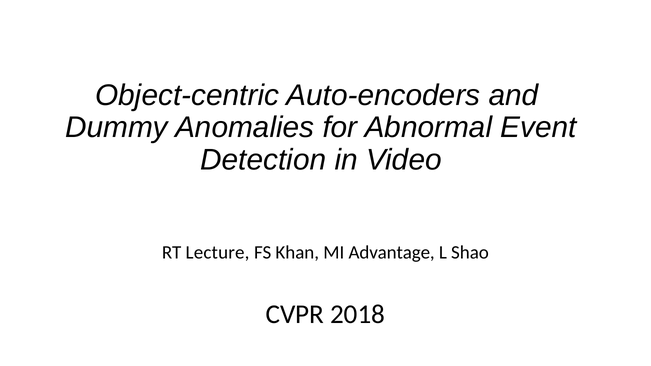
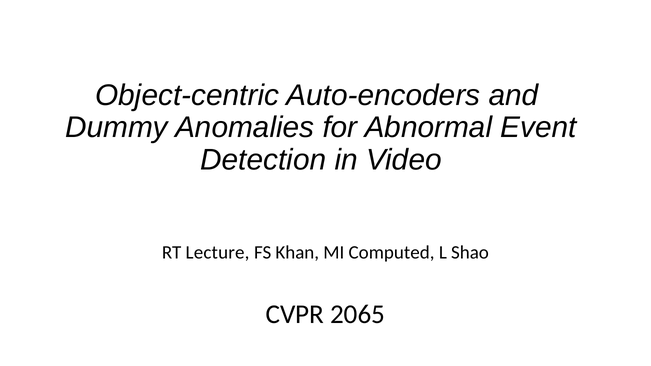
Advantage: Advantage -> Computed
2018: 2018 -> 2065
